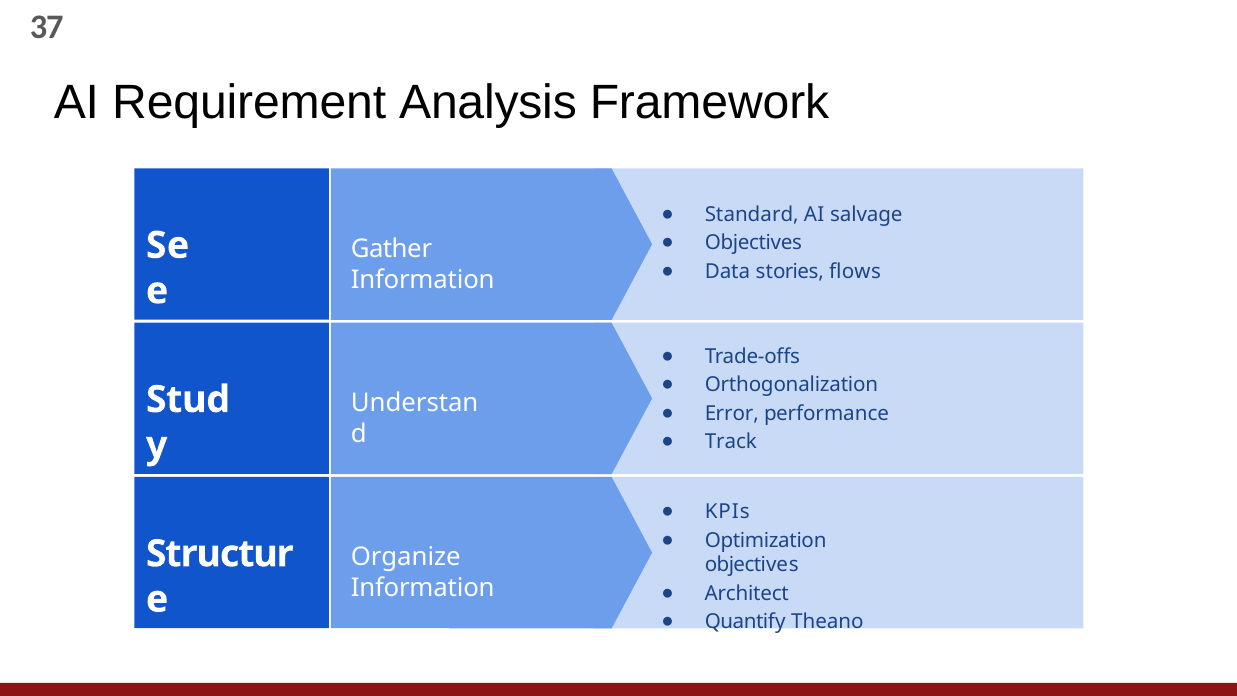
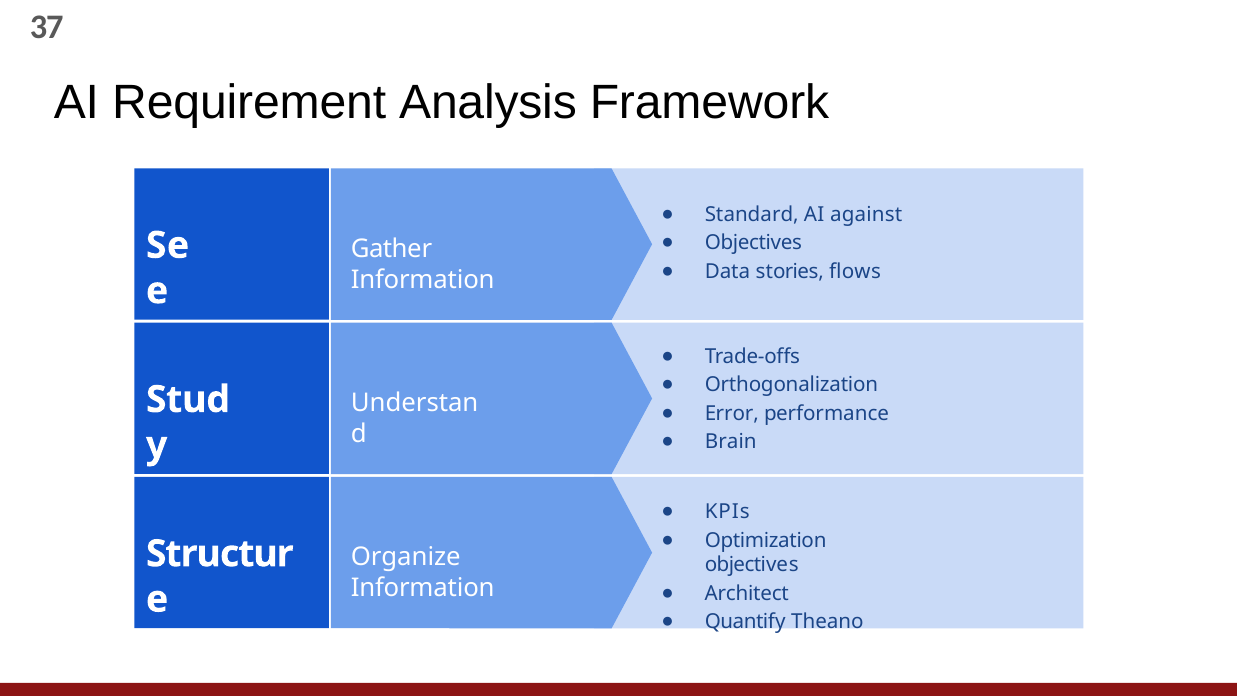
salvage: salvage -> against
Track: Track -> Brain
